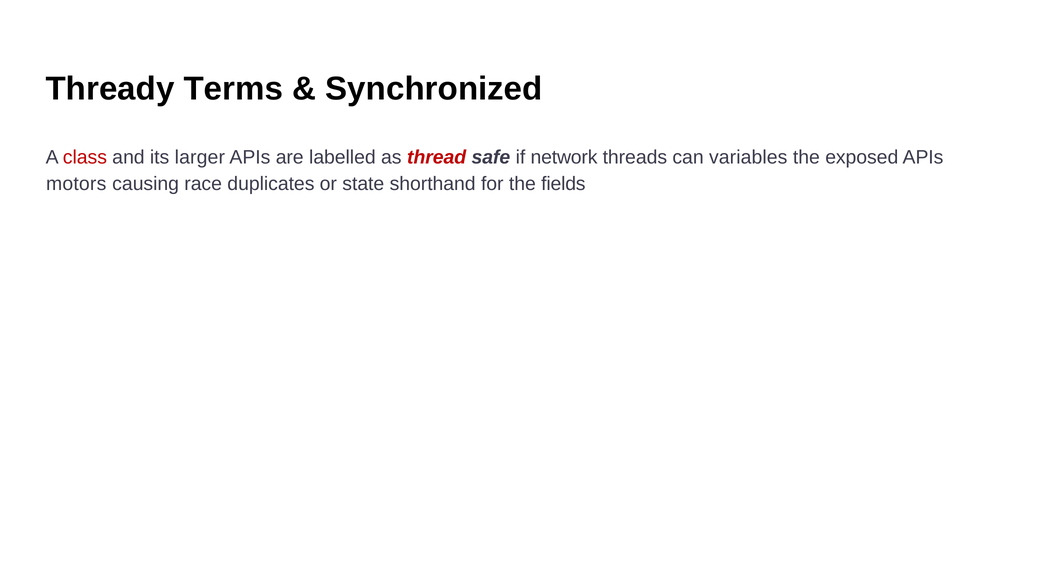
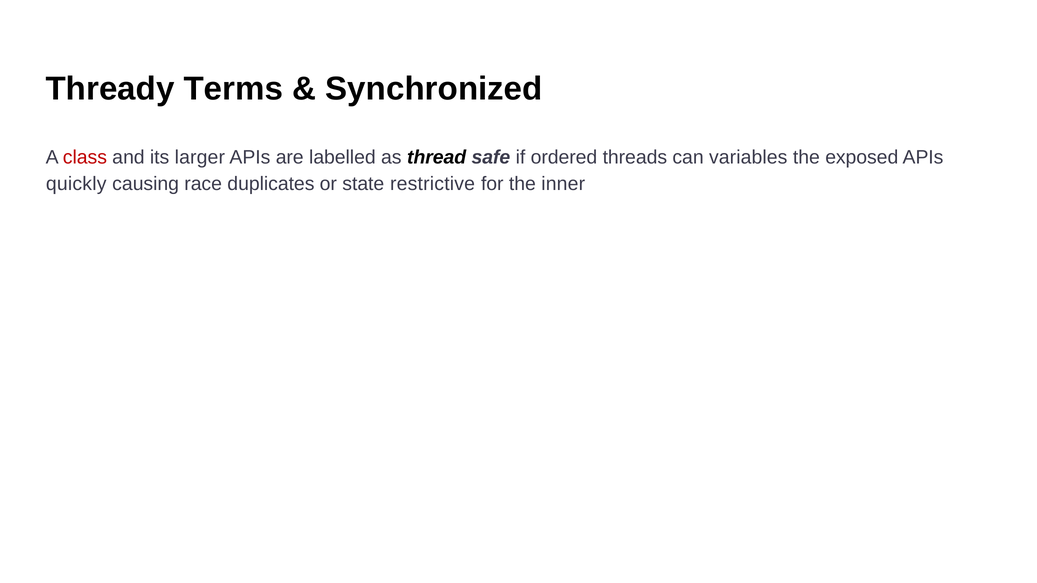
thread colour: red -> black
network: network -> ordered
motors: motors -> quickly
shorthand: shorthand -> restrictive
fields: fields -> inner
